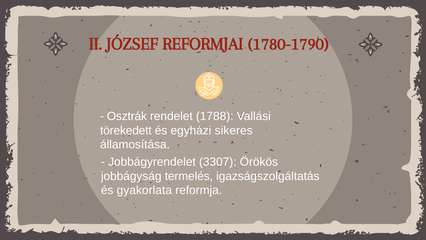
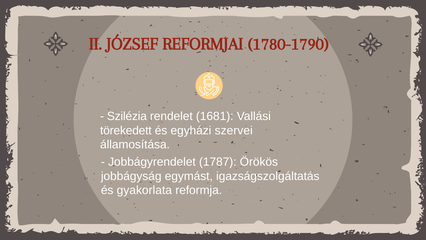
Osztrák: Osztrák -> Szilézia
1788: 1788 -> 1681
sikeres: sikeres -> szervei
3307: 3307 -> 1787
termelés: termelés -> egymást
